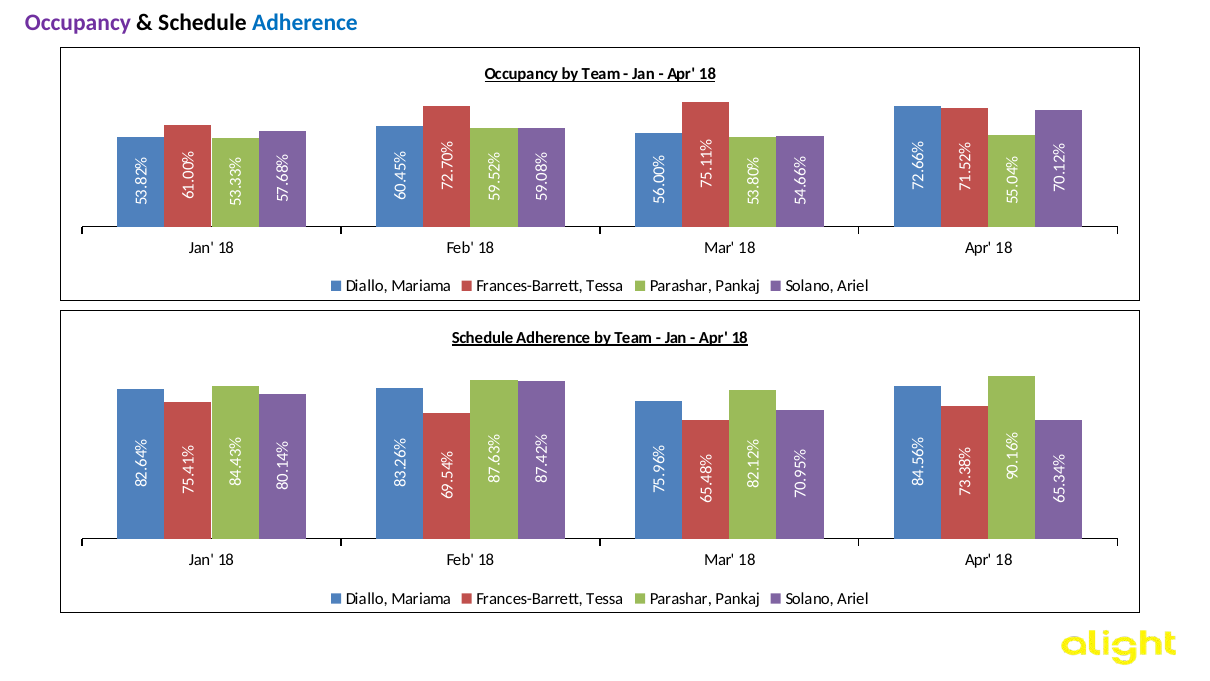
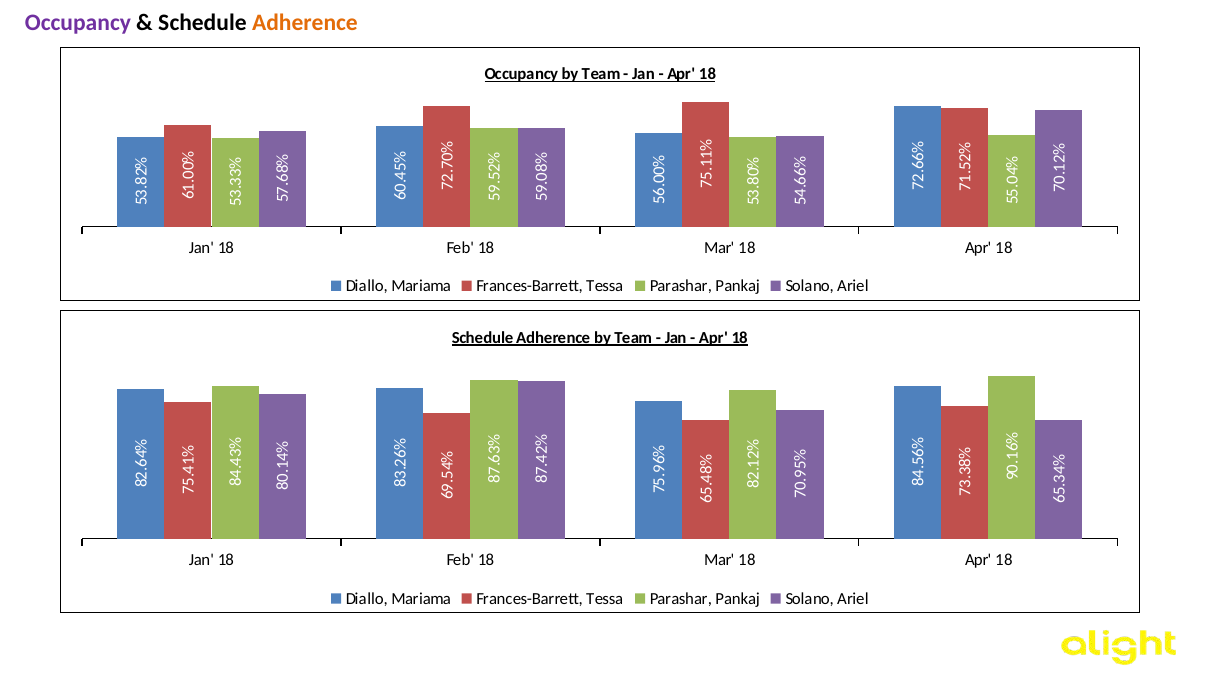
Adherence at (305, 23) colour: blue -> orange
